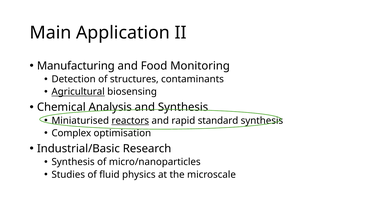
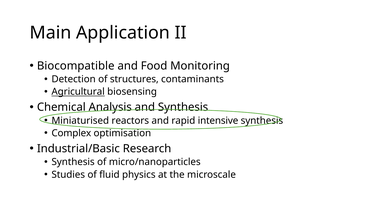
Manufacturing: Manufacturing -> Biocompatible
reactors underline: present -> none
standard: standard -> intensive
